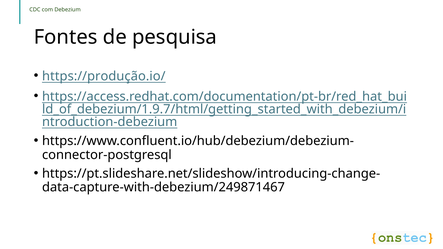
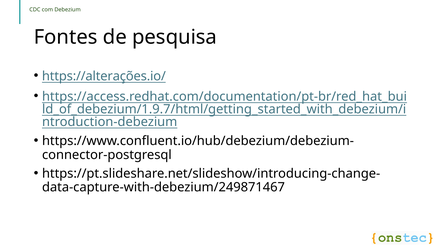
https://produção.io/: https://produção.io/ -> https://alterações.io/
